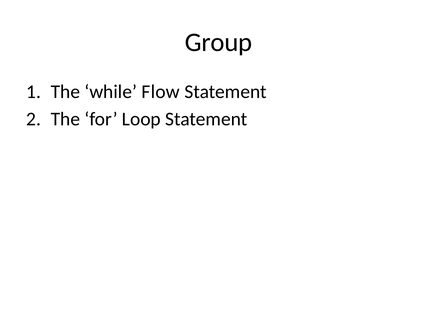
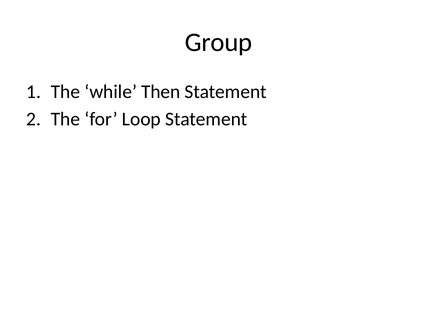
Flow: Flow -> Then
